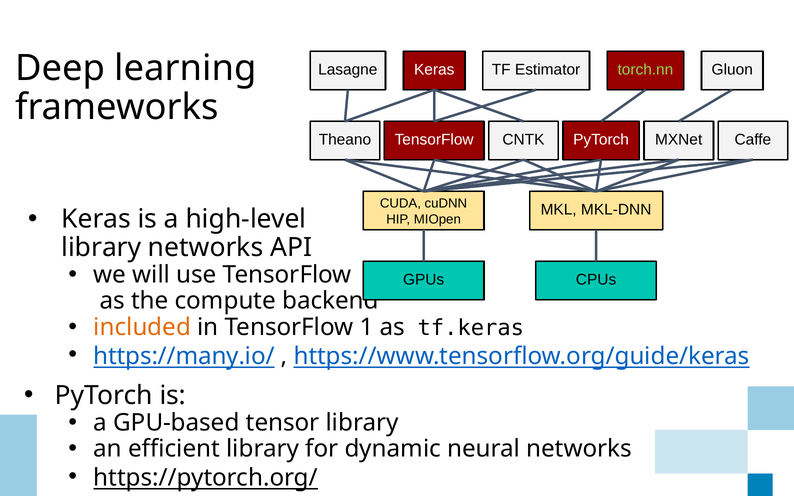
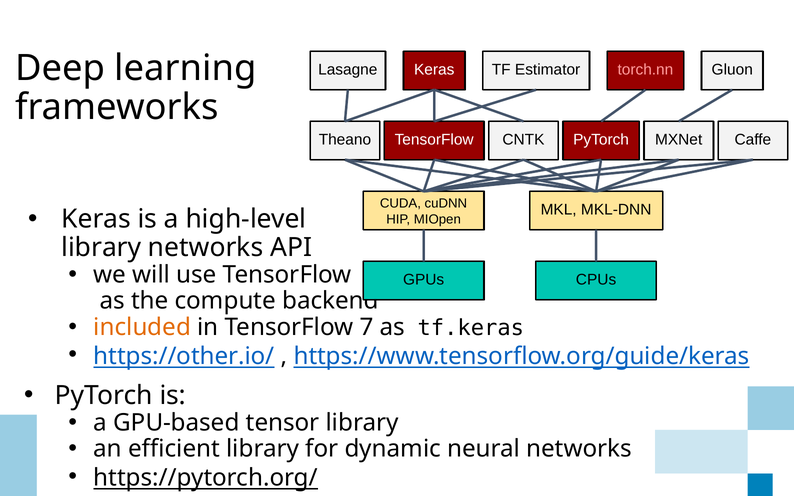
torch.nn colour: light green -> pink
1: 1 -> 7
https://many.io/: https://many.io/ -> https://other.io/
